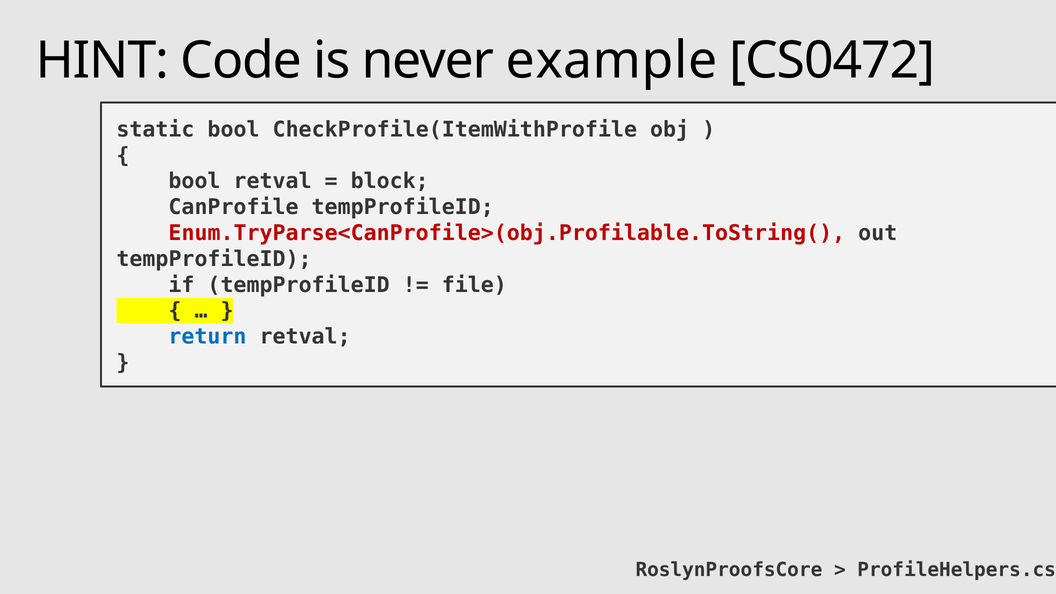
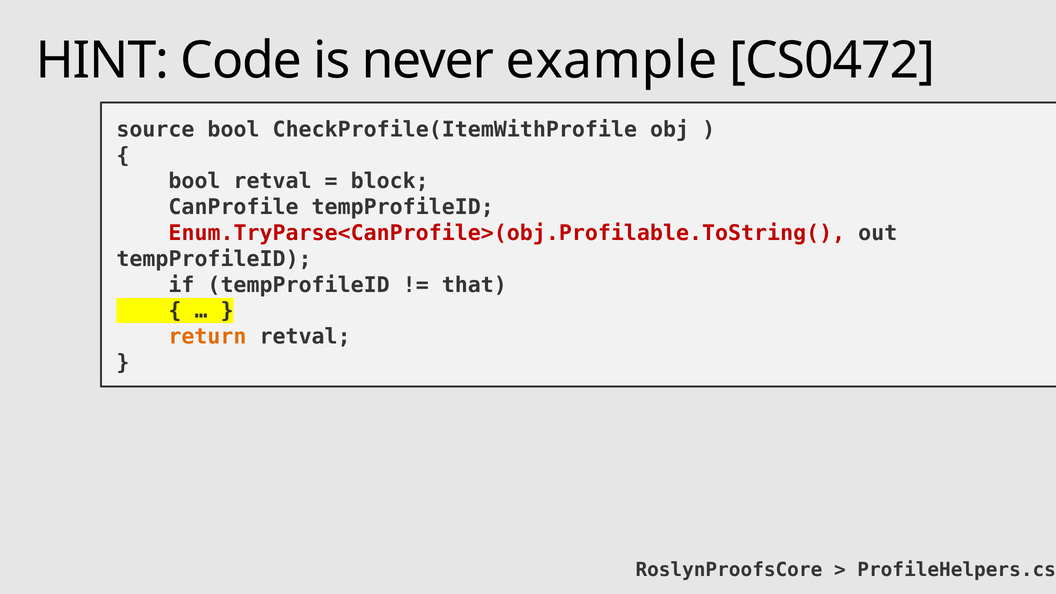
static: static -> source
file: file -> that
return colour: blue -> orange
